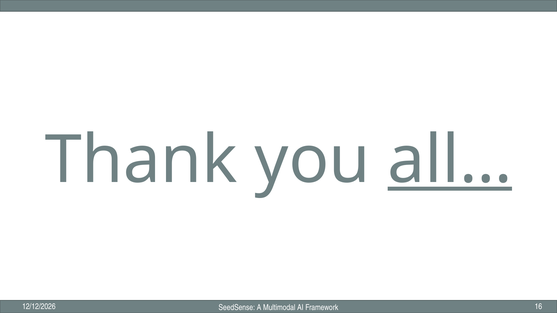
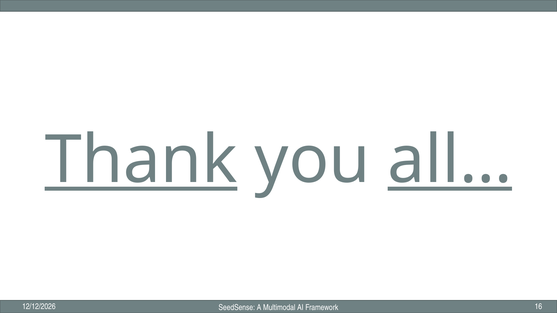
Thank underline: none -> present
